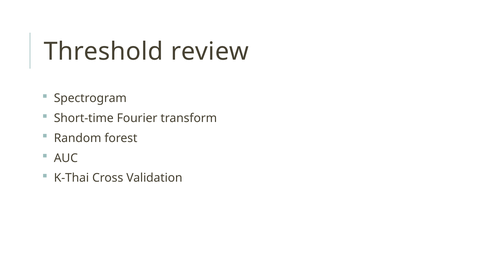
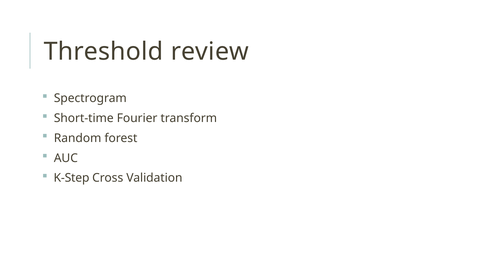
K-Thai: K-Thai -> K-Step
